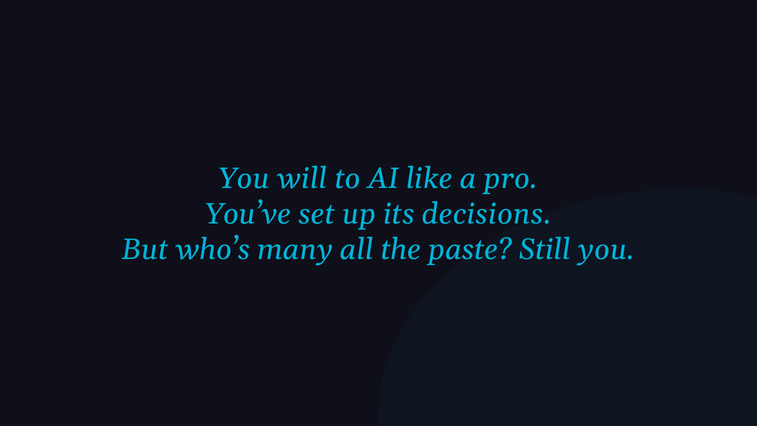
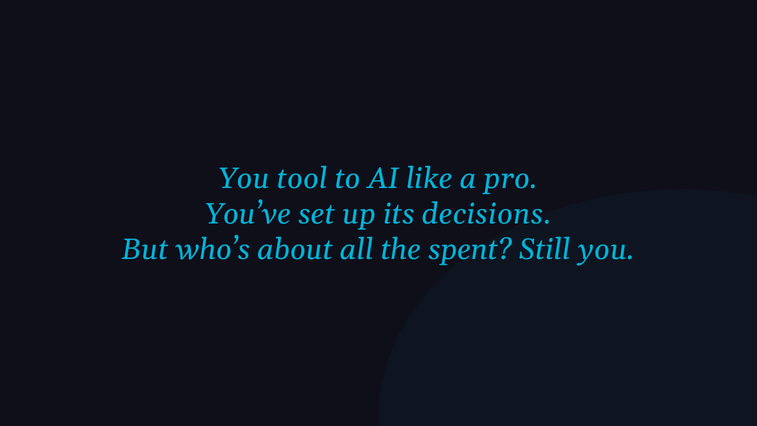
will: will -> tool
many: many -> about
paste: paste -> spent
